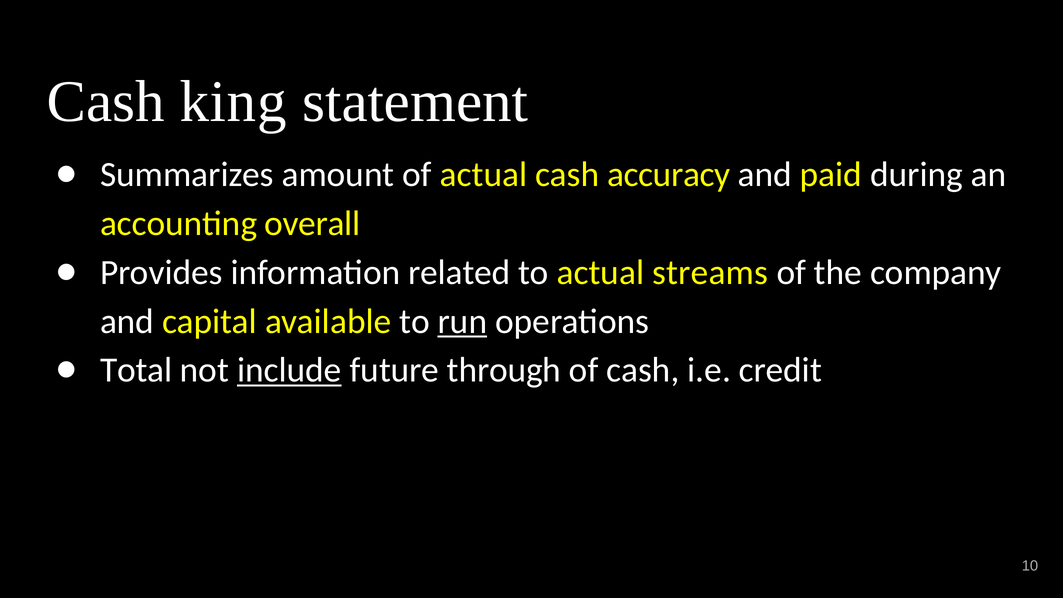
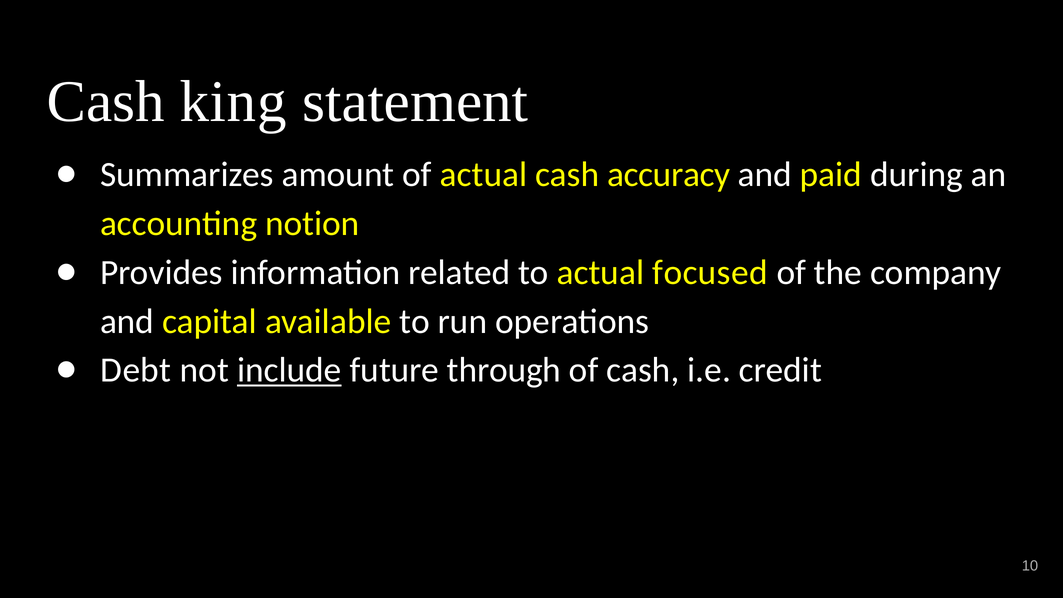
overall: overall -> notion
streams: streams -> focused
run underline: present -> none
Total: Total -> Debt
